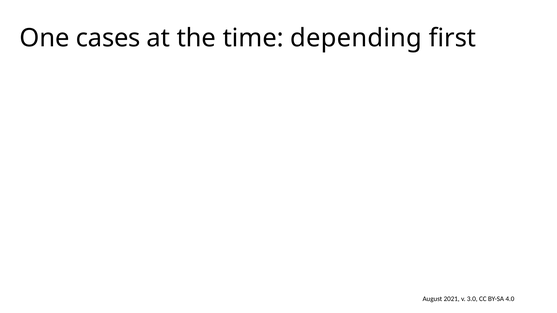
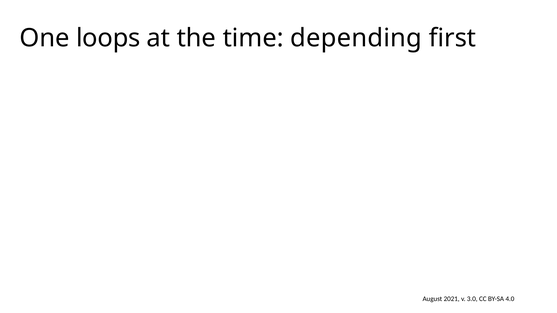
cases: cases -> loops
